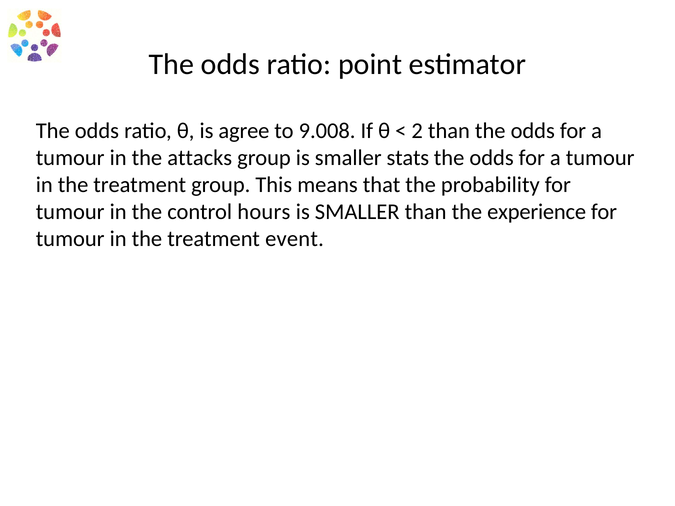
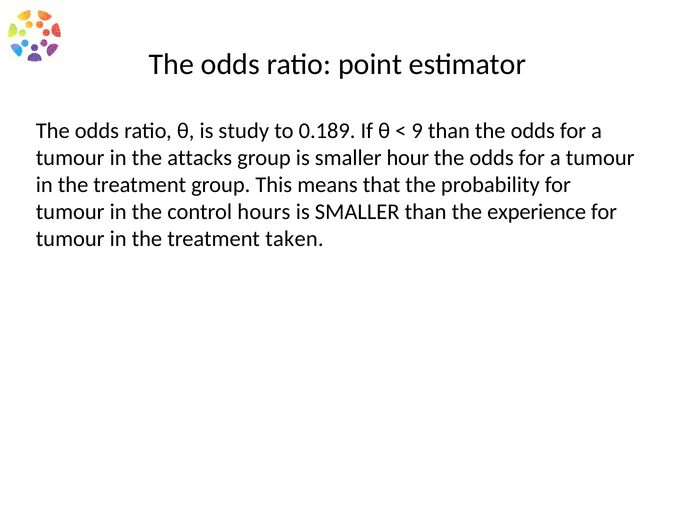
agree: agree -> study
9.008: 9.008 -> 0.189
2: 2 -> 9
stats: stats -> hour
event: event -> taken
